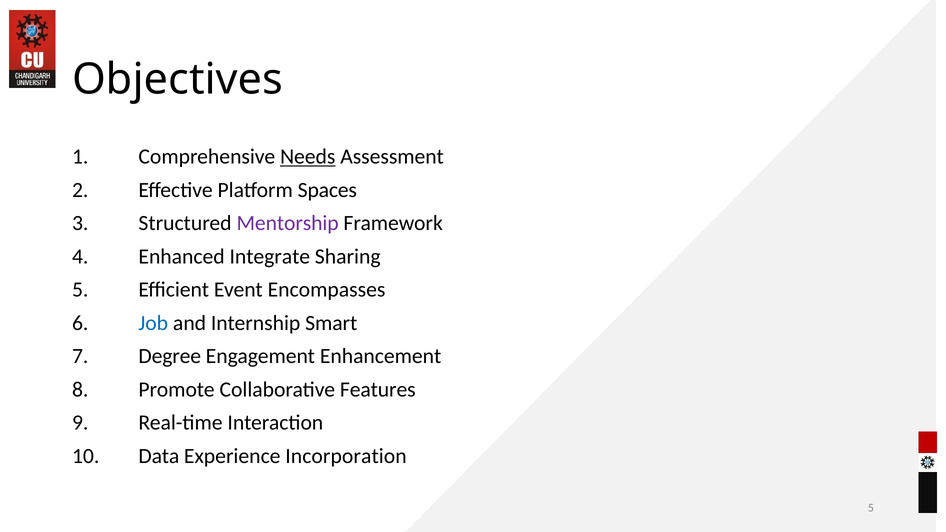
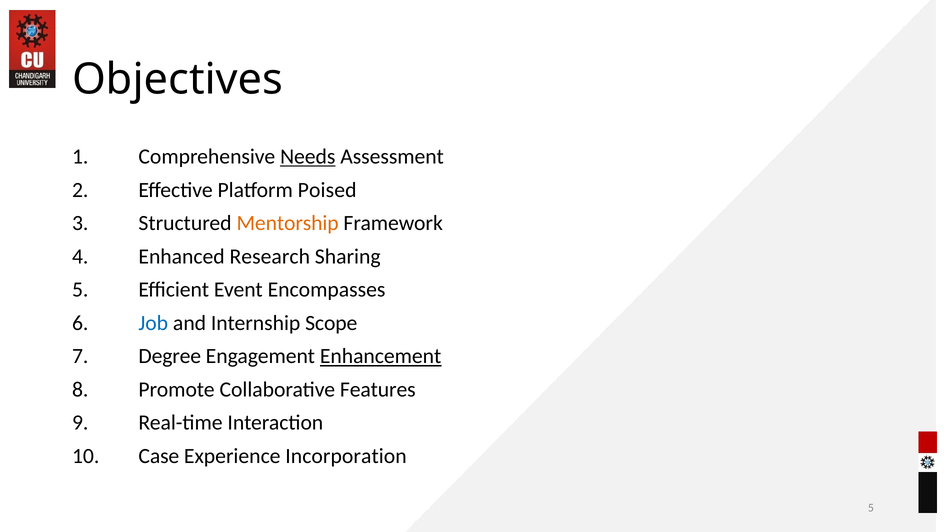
Spaces: Spaces -> Poised
Mentorship colour: purple -> orange
Integrate: Integrate -> Research
Smart: Smart -> Scope
Enhancement underline: none -> present
Data: Data -> Case
